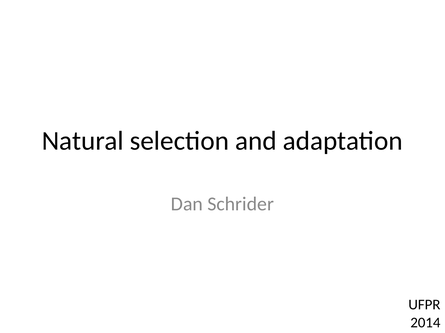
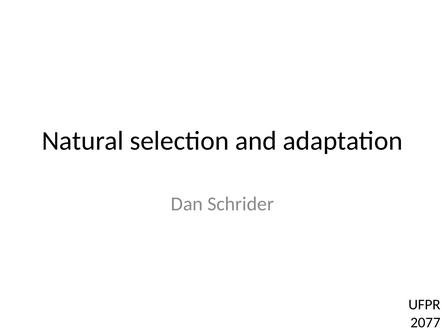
2014: 2014 -> 2077
